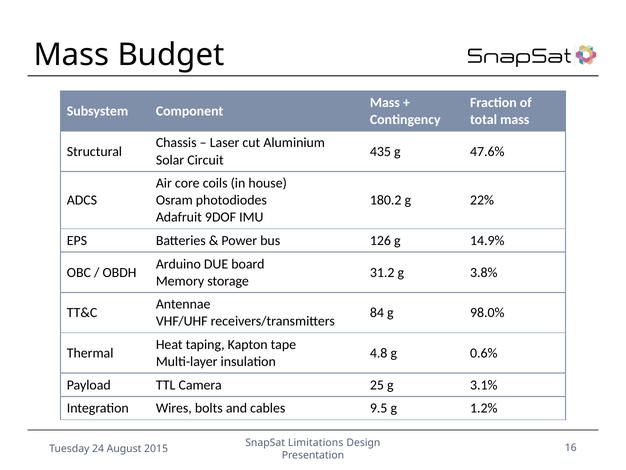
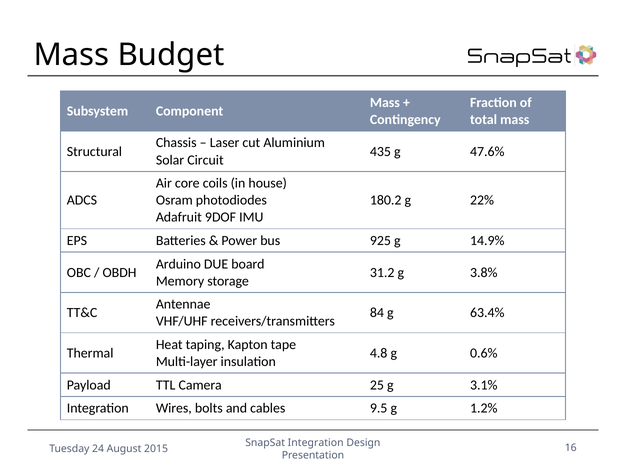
126: 126 -> 925
98.0%: 98.0% -> 63.4%
SnapSat Limitations: Limitations -> Integration
